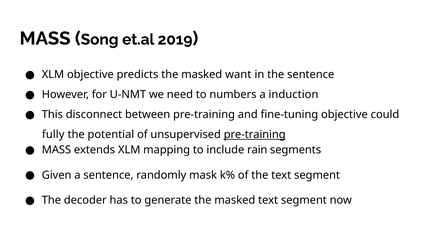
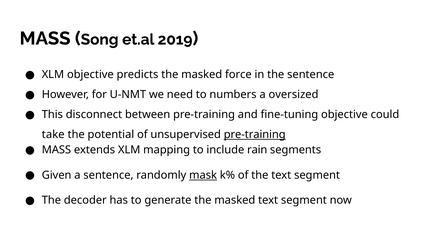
want: want -> force
induction: induction -> oversized
fully: fully -> take
mask underline: none -> present
